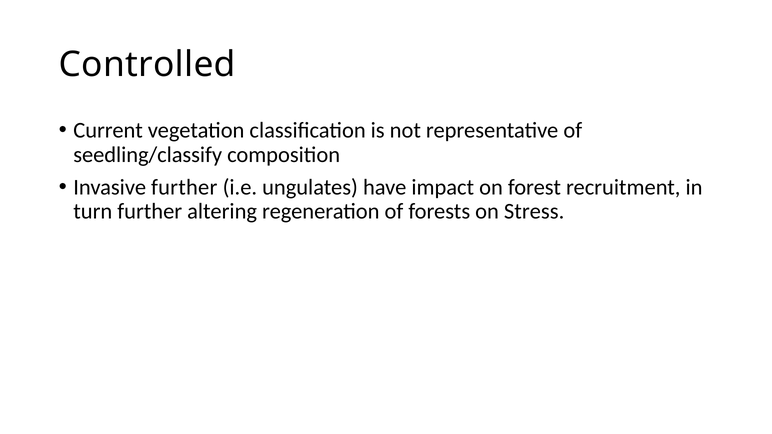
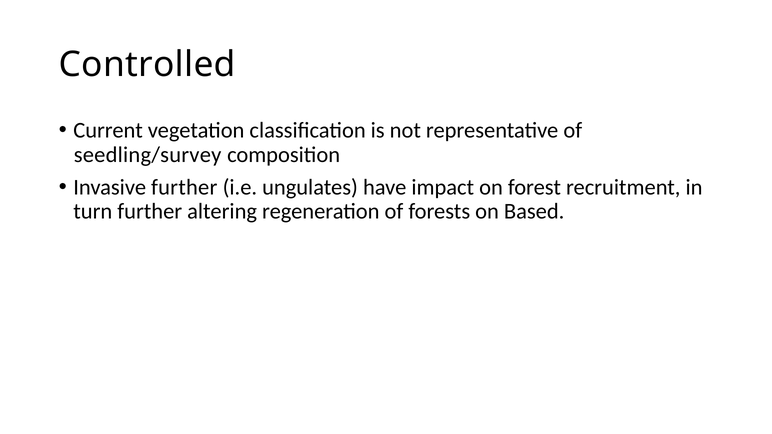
seedling/classify: seedling/classify -> seedling/survey
Stress: Stress -> Based
